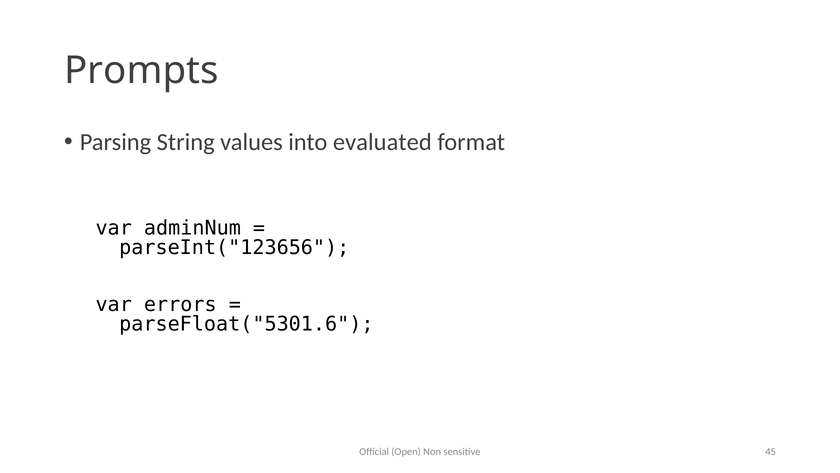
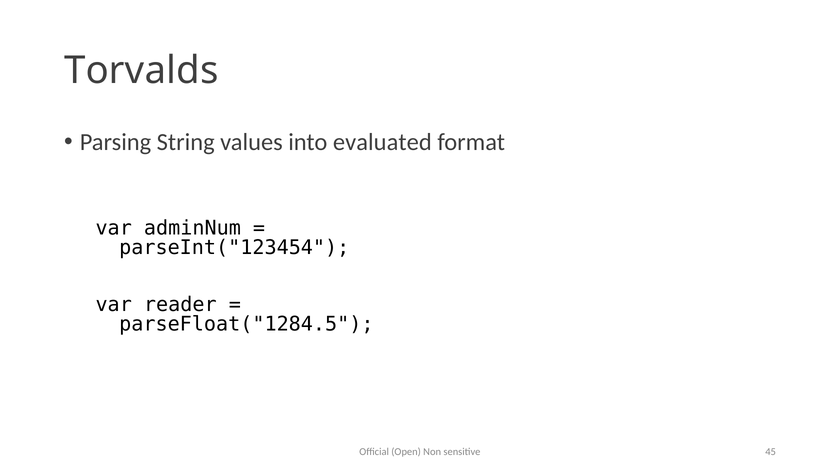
Prompts: Prompts -> Torvalds
parseInt("123656: parseInt("123656 -> parseInt("123454
errors: errors -> reader
parseFloat("5301.6: parseFloat("5301.6 -> parseFloat("1284.5
